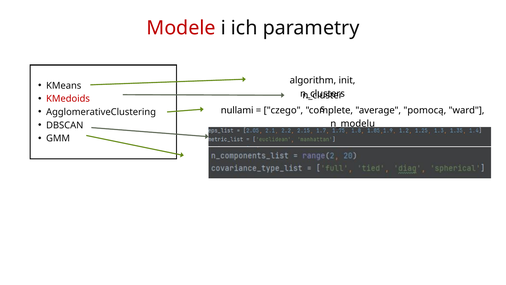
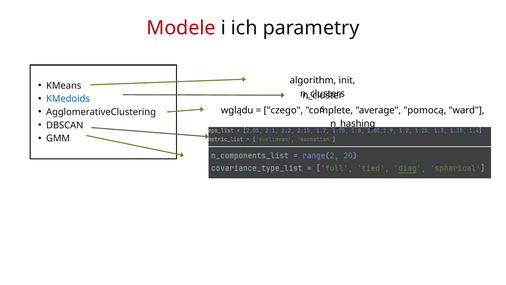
KMedoids colour: red -> blue
nullami: nullami -> wglądu
n_modelu: n_modelu -> n_hashing
